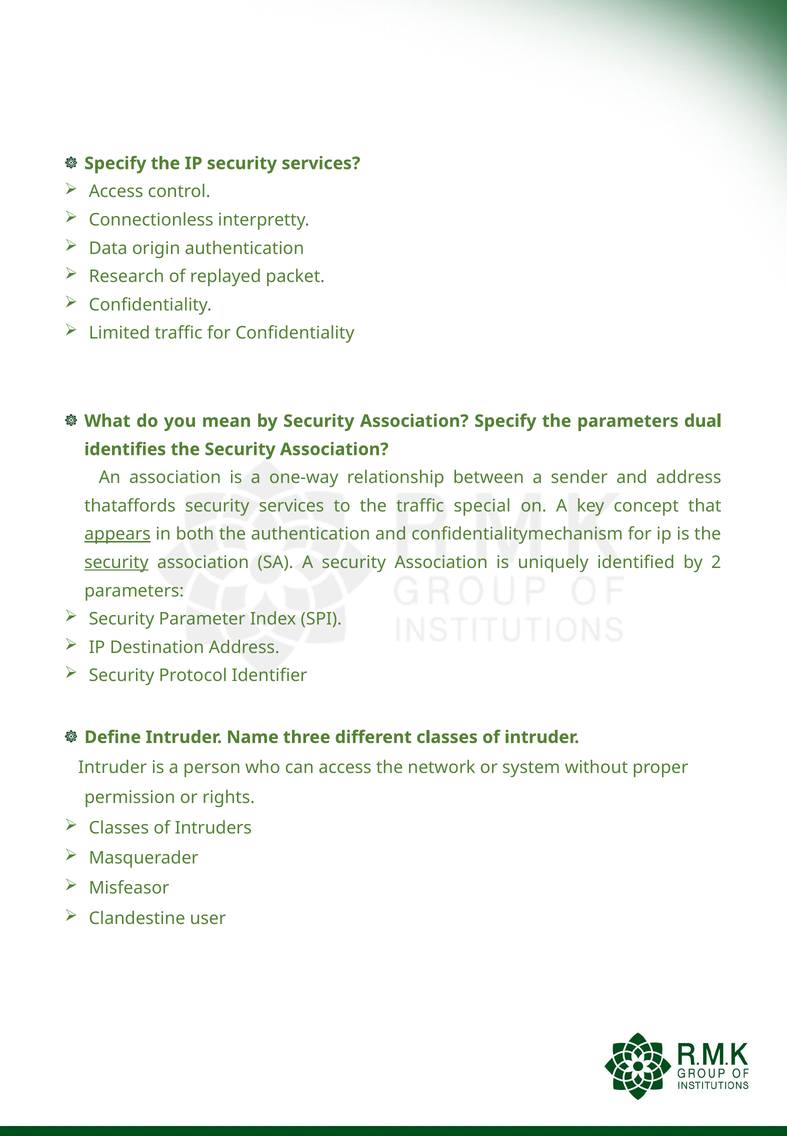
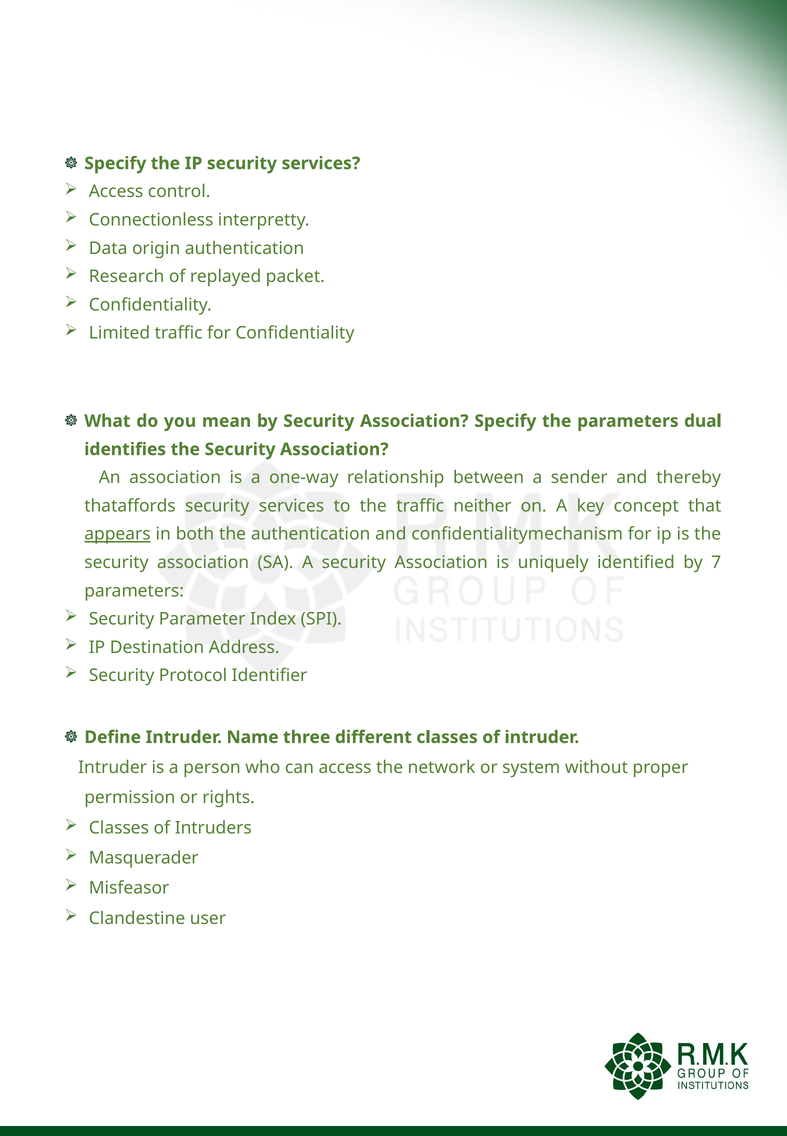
and address: address -> thereby
special: special -> neither
security at (116, 563) underline: present -> none
2: 2 -> 7
